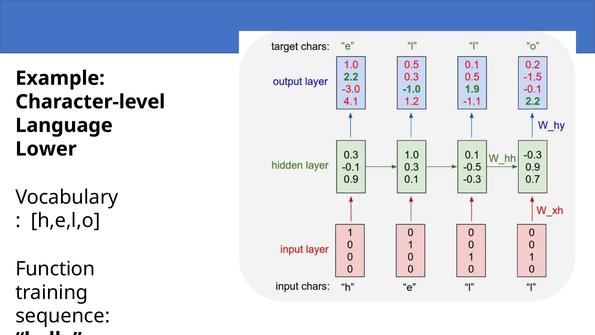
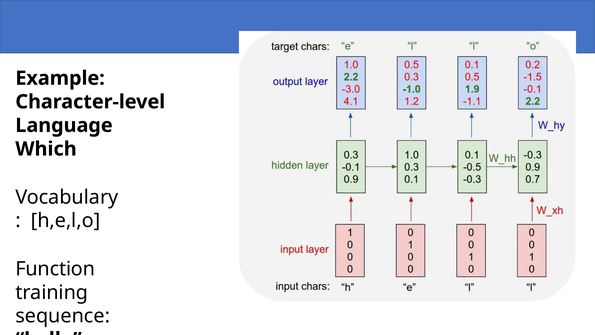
Lower: Lower -> Which
